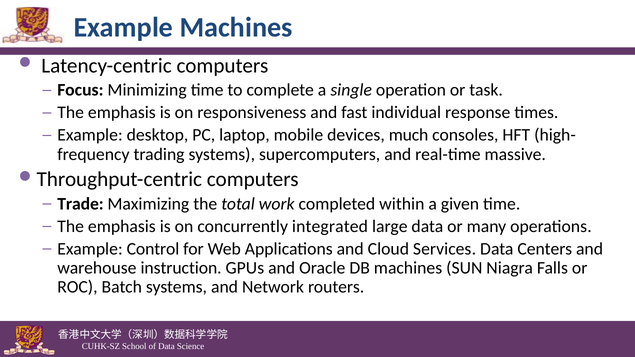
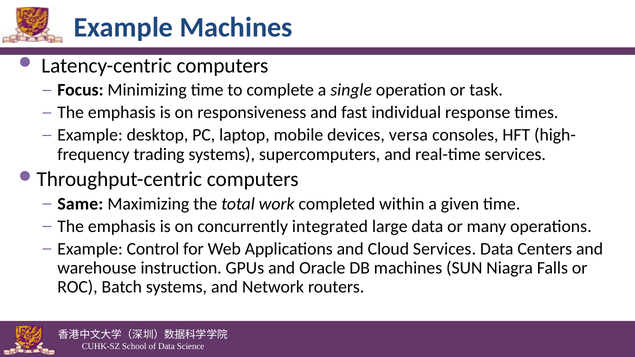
much: much -> versa
real-time massive: massive -> services
Trade: Trade -> Same
